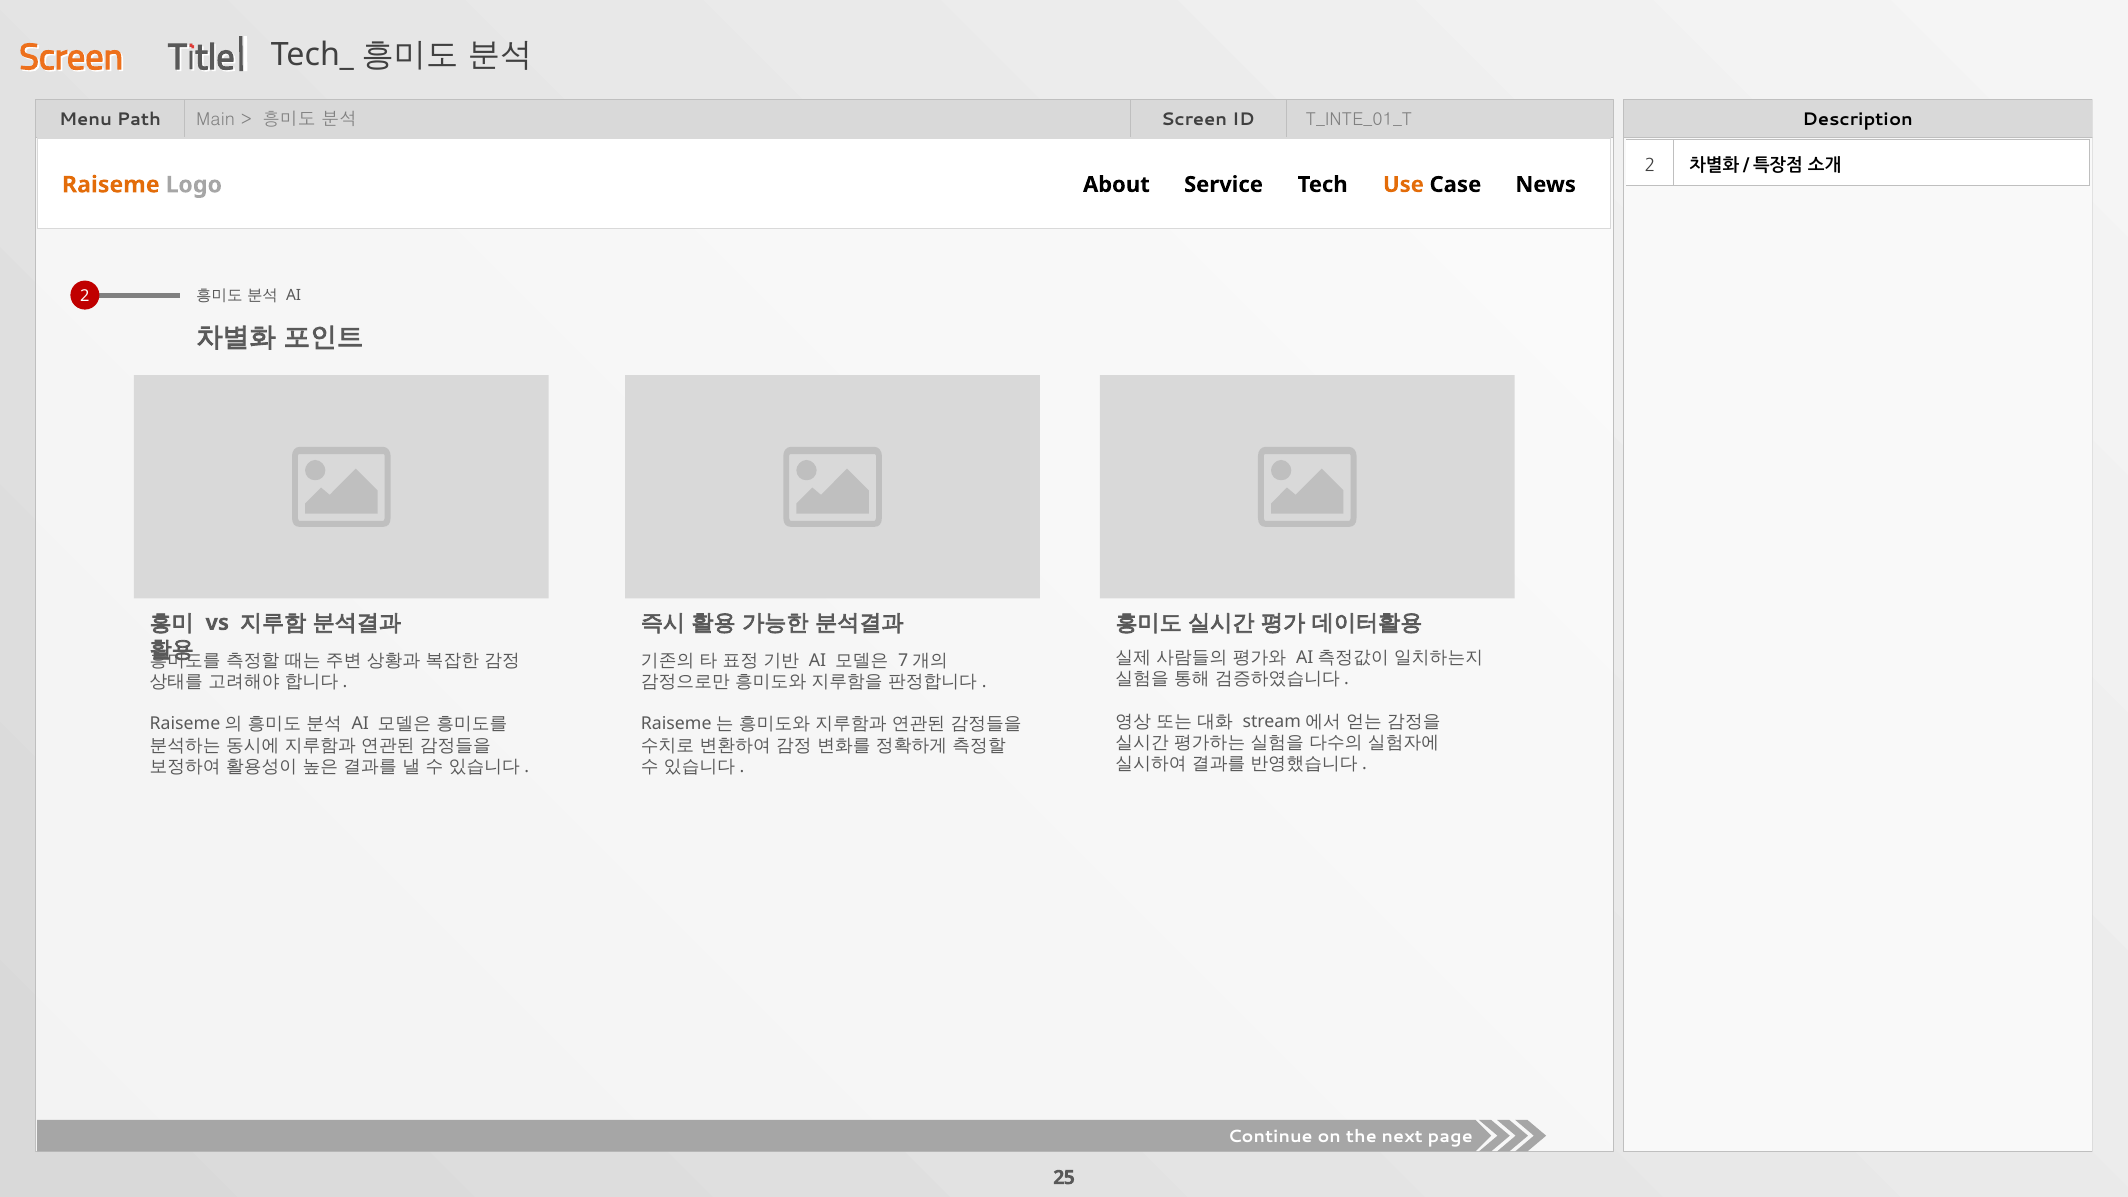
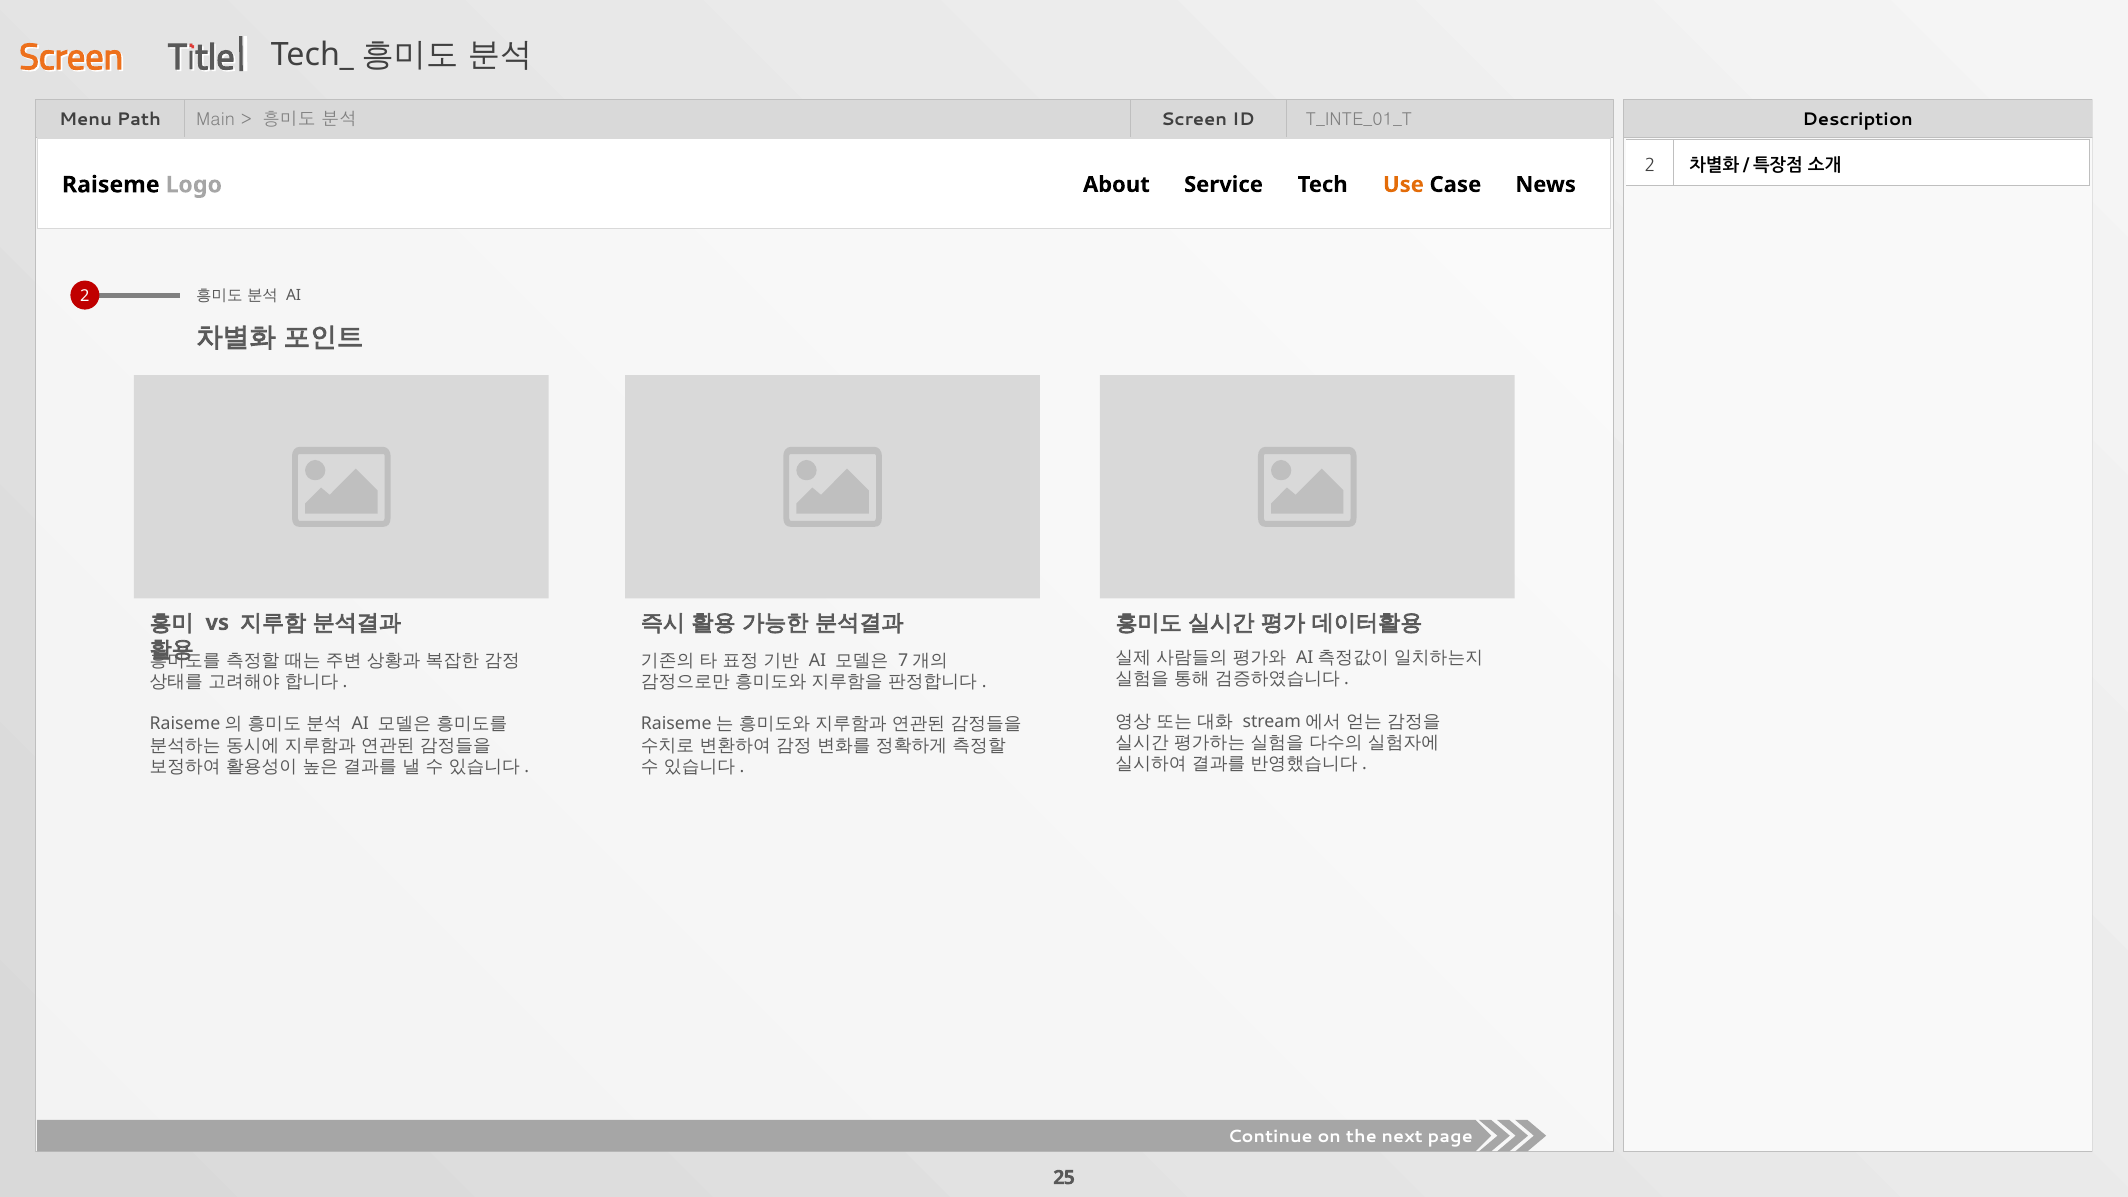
Raiseme colour: orange -> black
